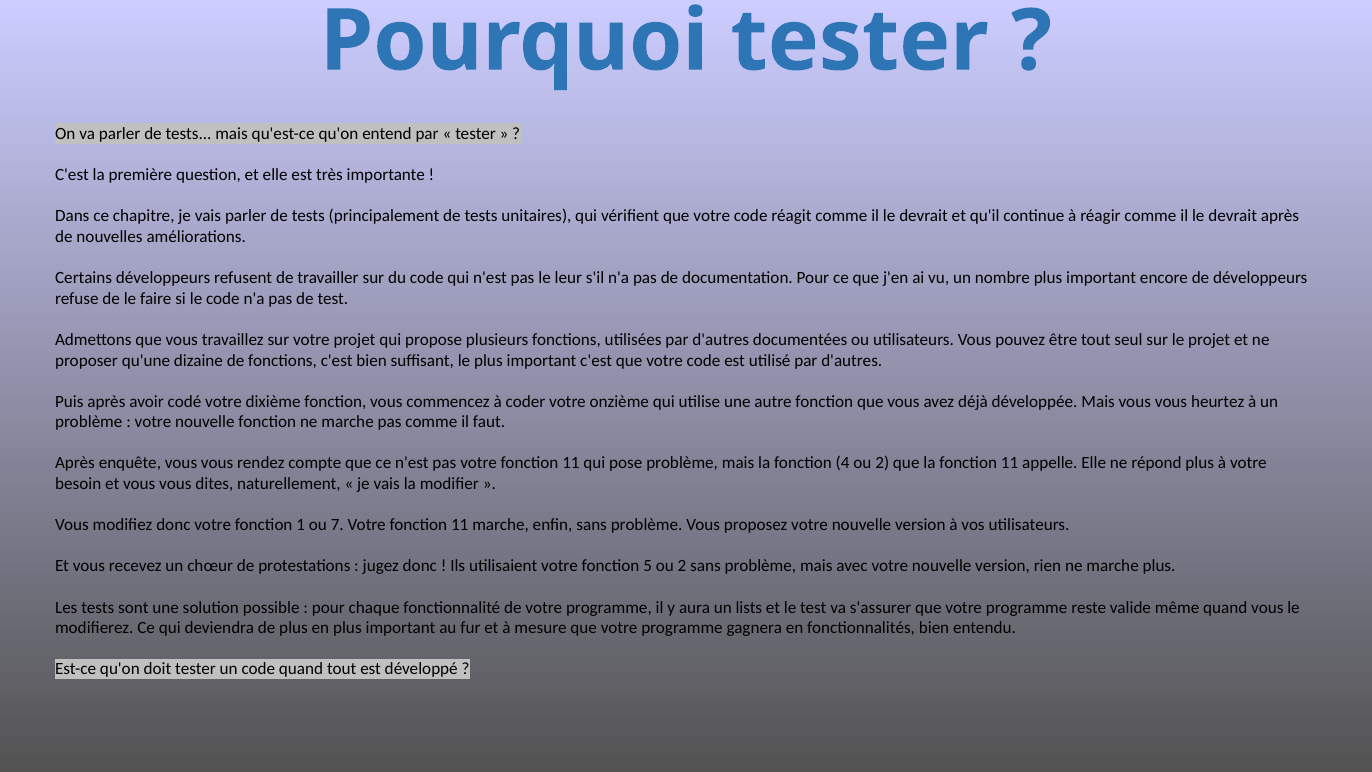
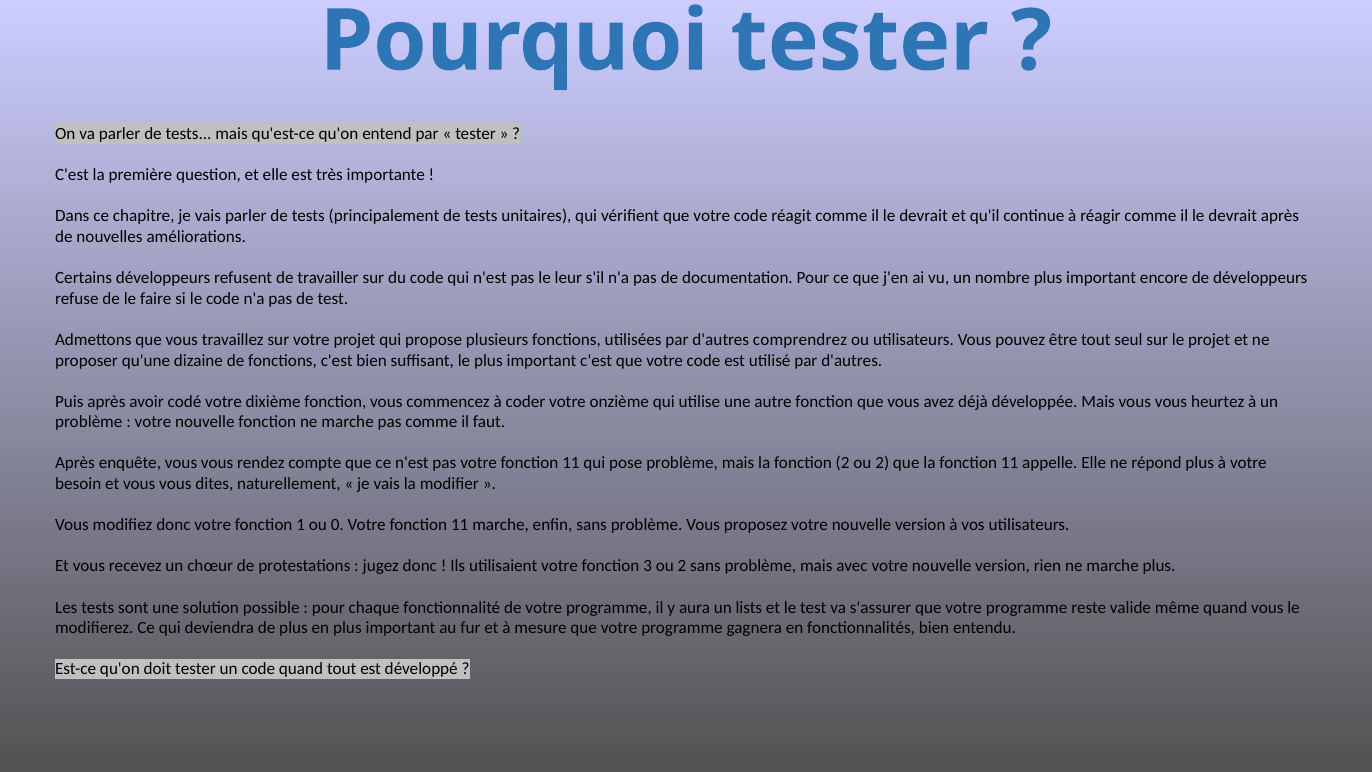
documentées: documentées -> comprendrez
fonction 4: 4 -> 2
7: 7 -> 0
5: 5 -> 3
